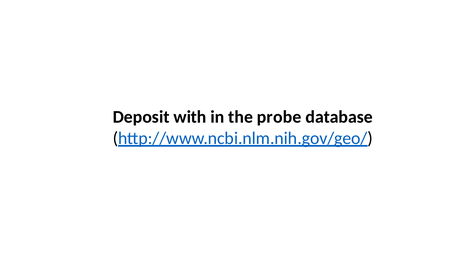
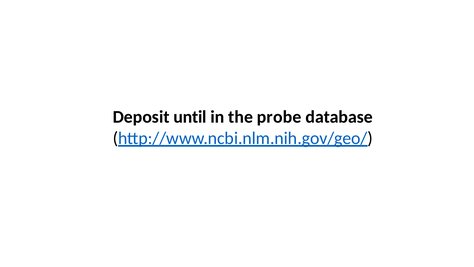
with: with -> until
